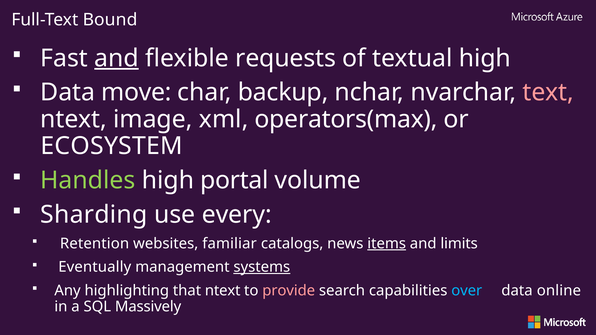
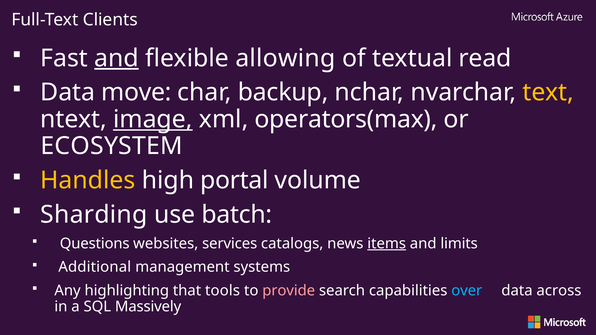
Bound: Bound -> Clients
requests: requests -> allowing
textual high: high -> read
text colour: pink -> yellow
image underline: none -> present
Handles colour: light green -> yellow
every: every -> batch
Retention: Retention -> Questions
familiar: familiar -> services
Eventually: Eventually -> Additional
systems underline: present -> none
that ntext: ntext -> tools
online: online -> across
